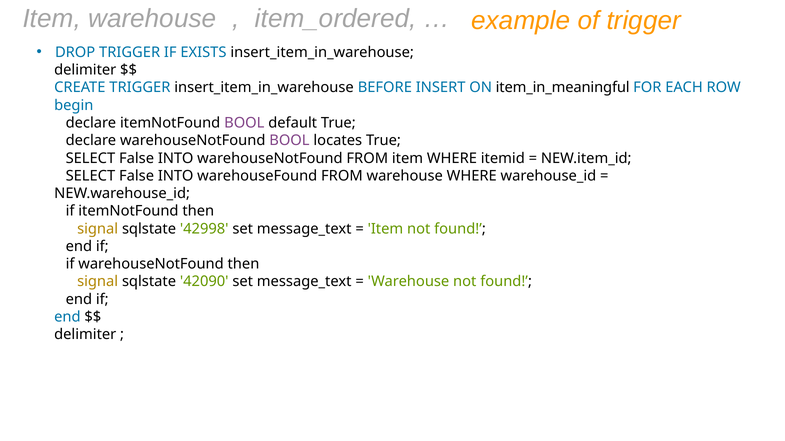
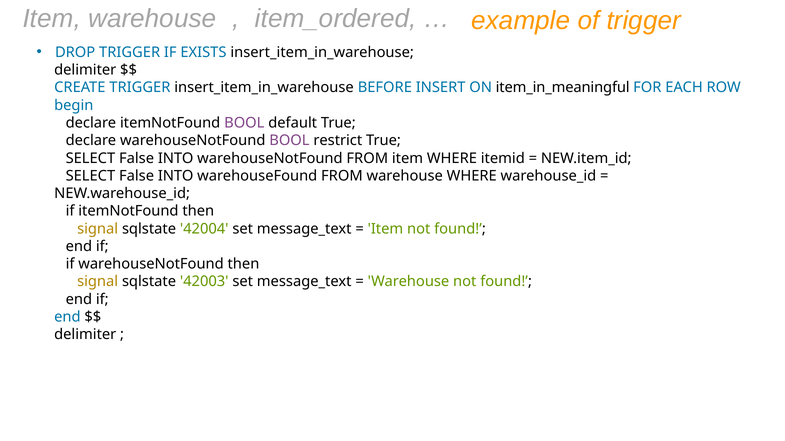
locates: locates -> restrict
42998: 42998 -> 42004
42090: 42090 -> 42003
